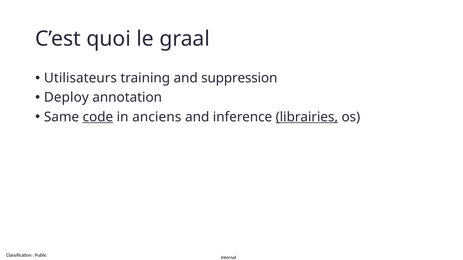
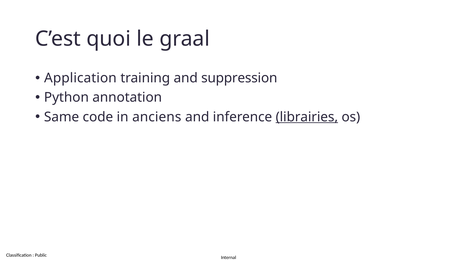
Utilisateurs: Utilisateurs -> Application
Deploy: Deploy -> Python
code underline: present -> none
